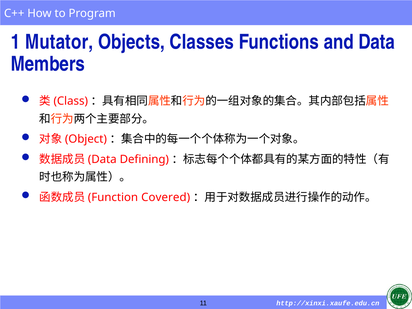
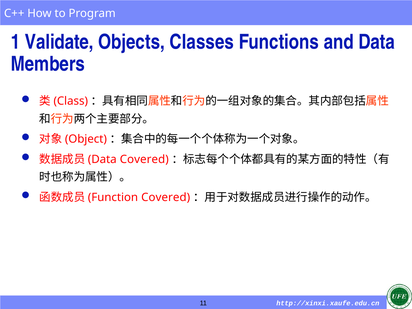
Mutator: Mutator -> Validate
Data Defining: Defining -> Covered
